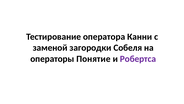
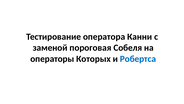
загородки: загородки -> пороговая
Понятие: Понятие -> Которых
Робертса colour: purple -> blue
